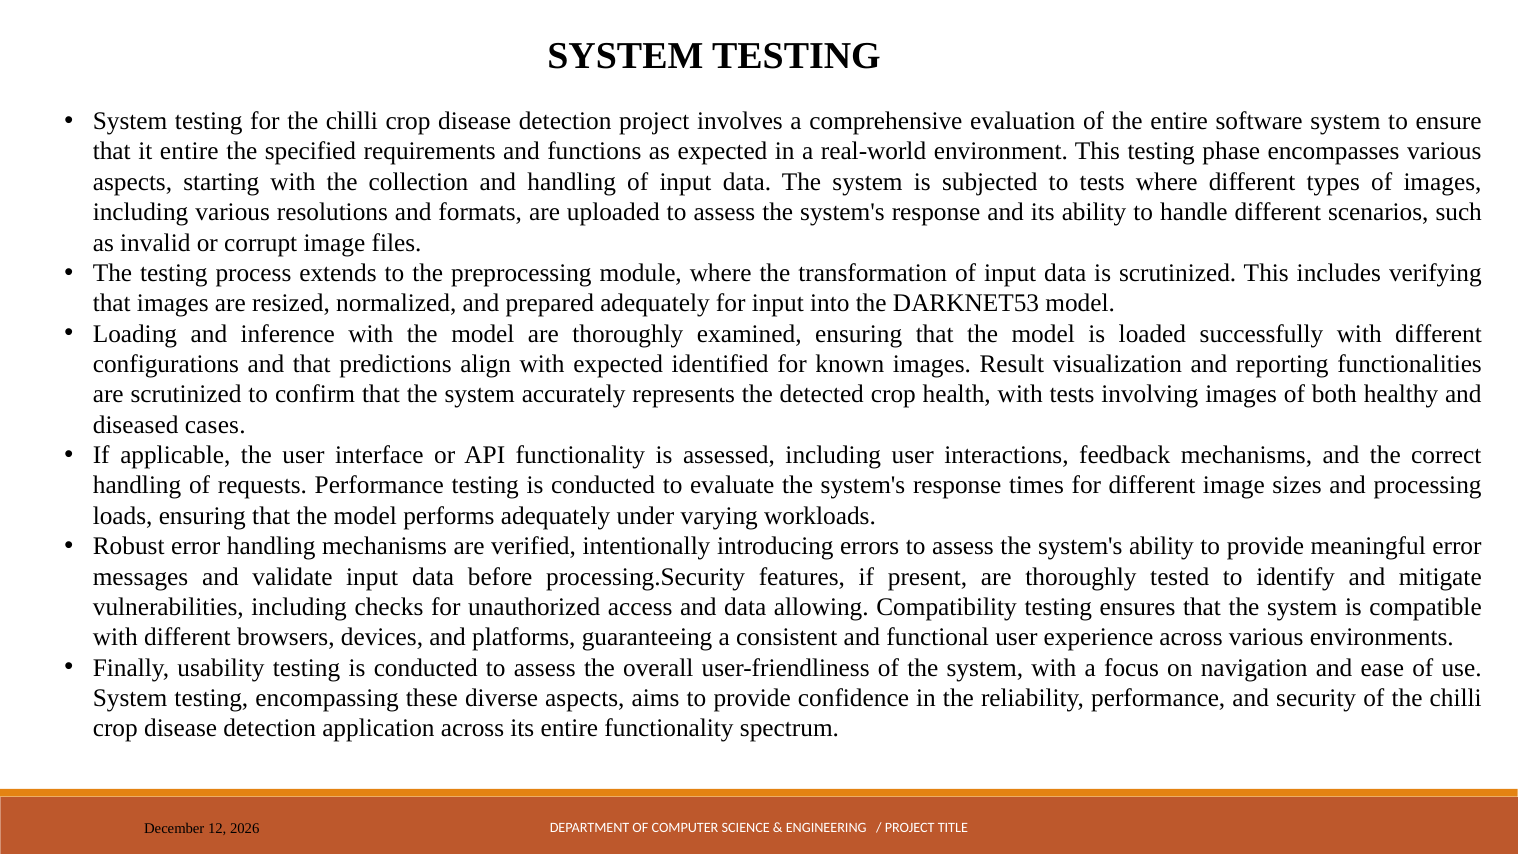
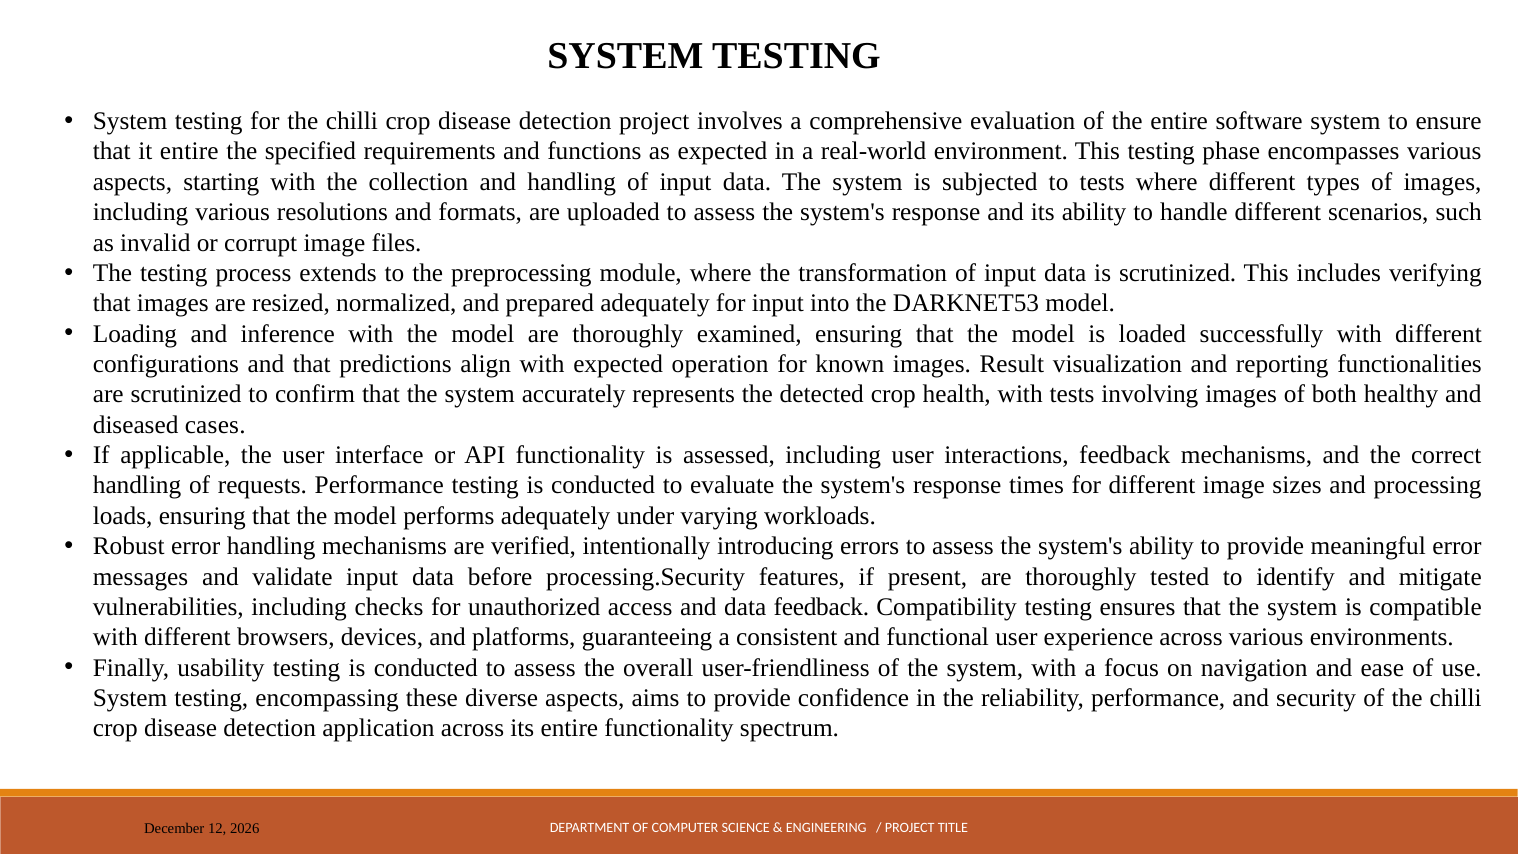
identified: identified -> operation
data allowing: allowing -> feedback
